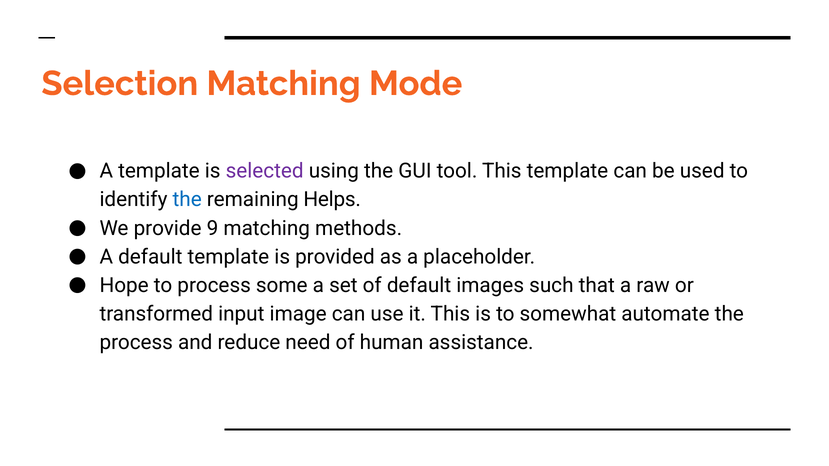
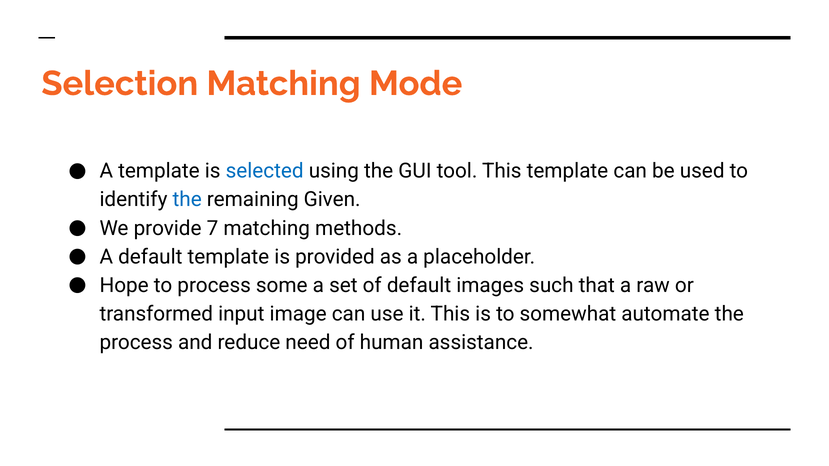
selected colour: purple -> blue
Helps: Helps -> Given
9: 9 -> 7
